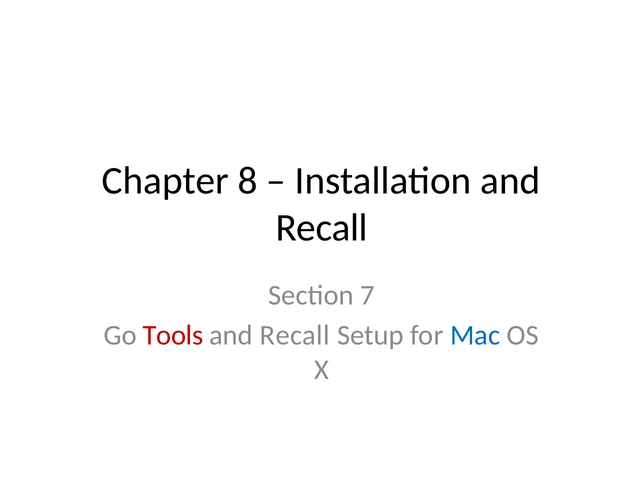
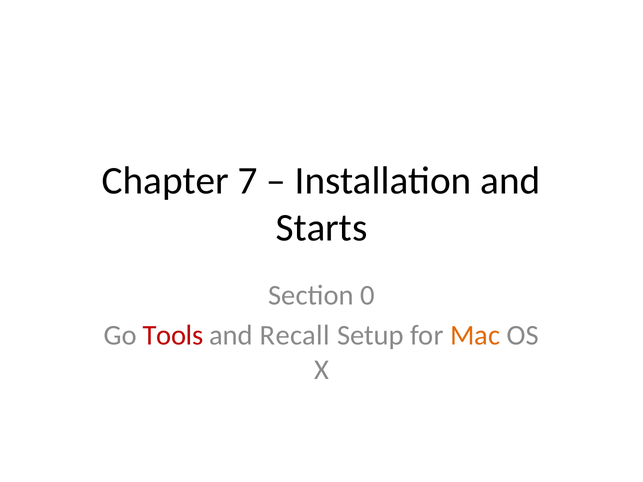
8: 8 -> 7
Recall at (322, 228): Recall -> Starts
7: 7 -> 0
Mac colour: blue -> orange
